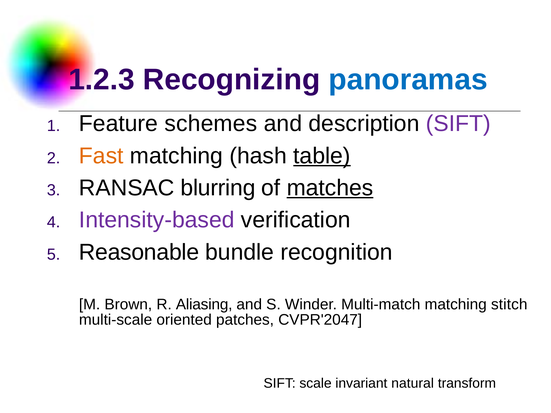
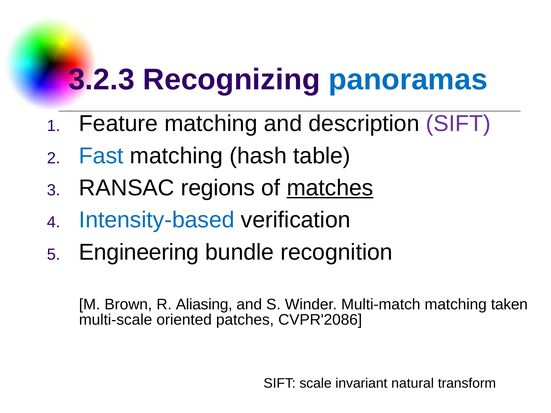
1.2.3: 1.2.3 -> 3.2.3
Feature schemes: schemes -> matching
Fast colour: orange -> blue
table underline: present -> none
blurring: blurring -> regions
Intensity-based colour: purple -> blue
Reasonable: Reasonable -> Engineering
stitch: stitch -> taken
CVPR'2047: CVPR'2047 -> CVPR'2086
